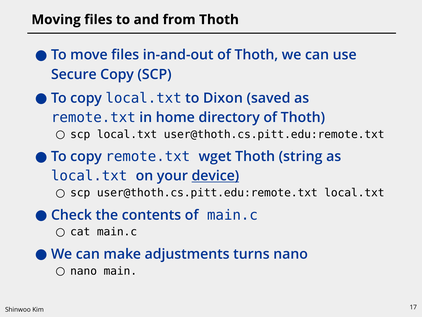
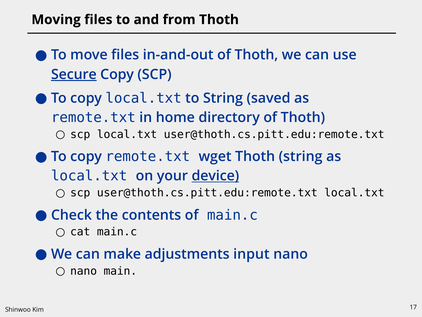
Secure underline: none -> present
to Dixon: Dixon -> String
turns: turns -> input
